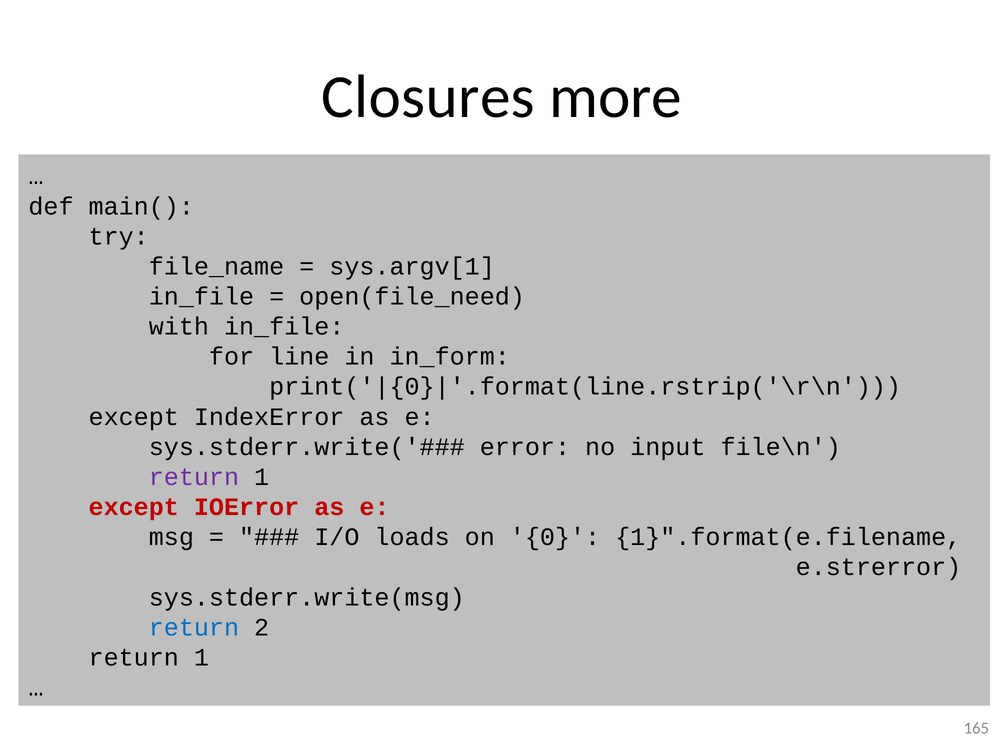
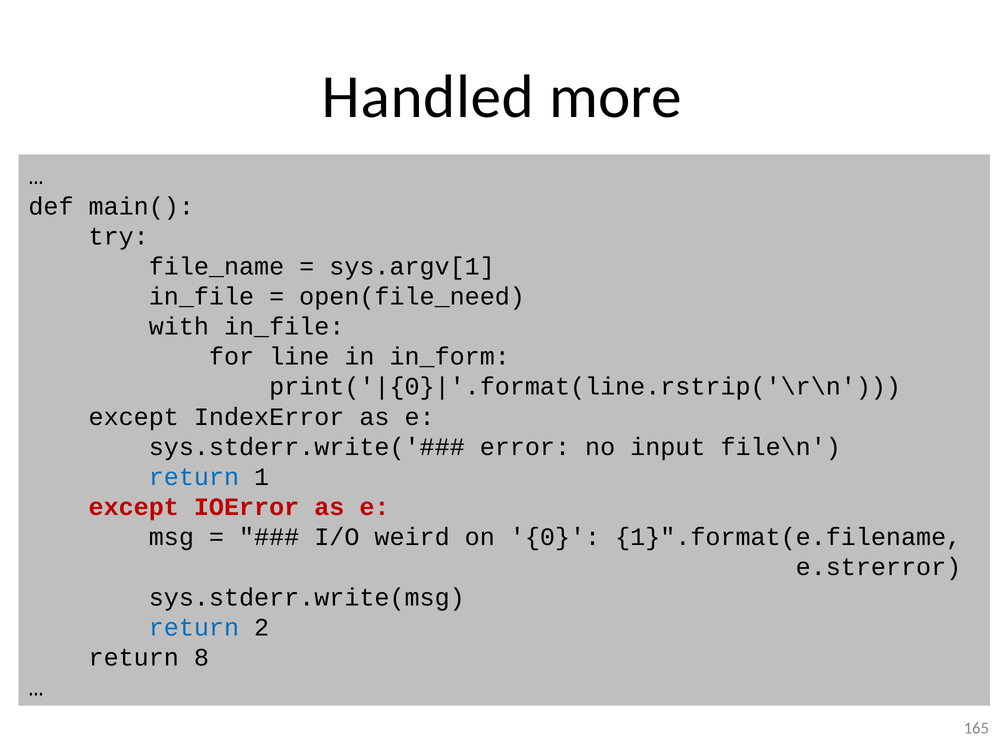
Closures: Closures -> Handled
return at (194, 477) colour: purple -> blue
loads: loads -> weird
1 at (201, 658): 1 -> 8
